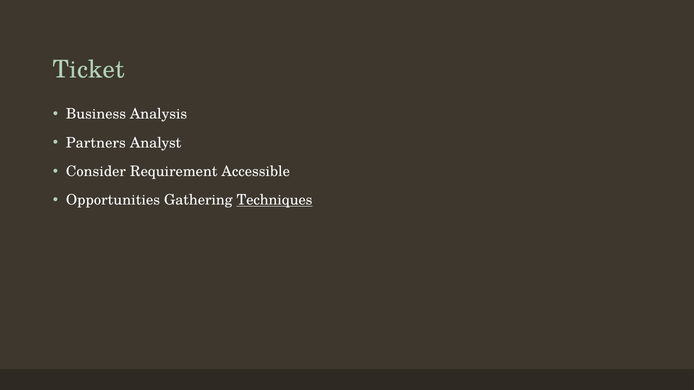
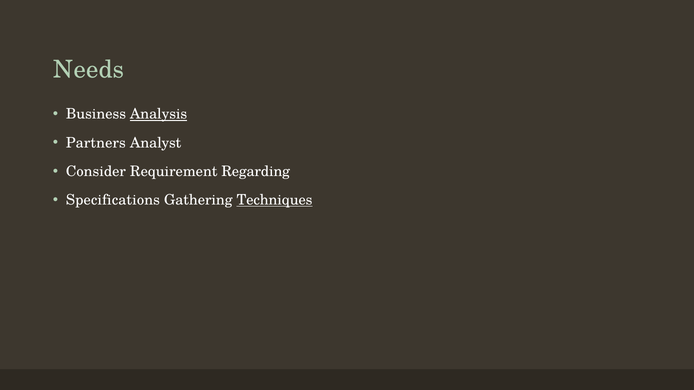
Ticket: Ticket -> Needs
Analysis underline: none -> present
Accessible: Accessible -> Regarding
Opportunities: Opportunities -> Specifications
